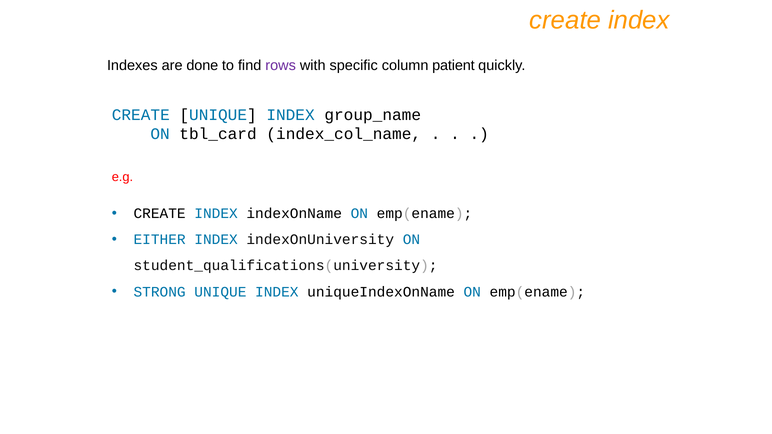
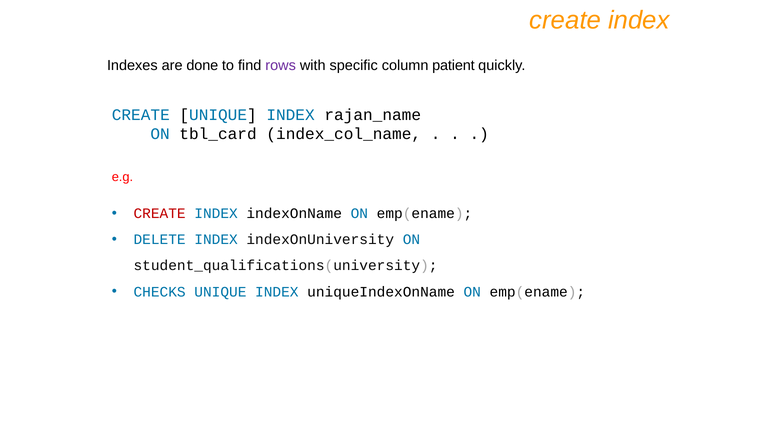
group_name: group_name -> rajan_name
CREATE at (160, 214) colour: black -> red
EITHER: EITHER -> DELETE
STRONG: STRONG -> CHECKS
